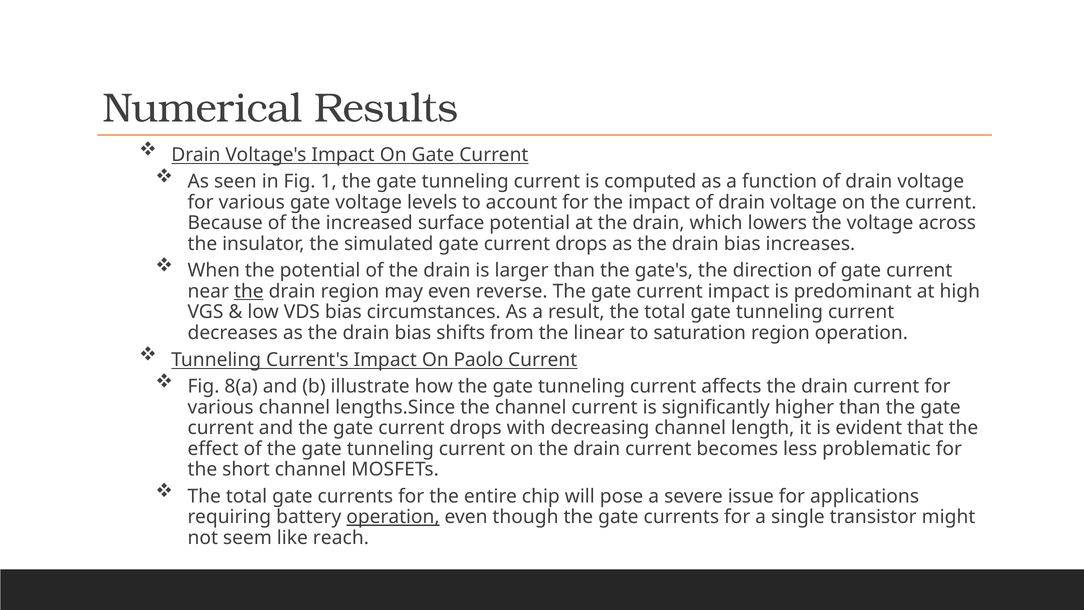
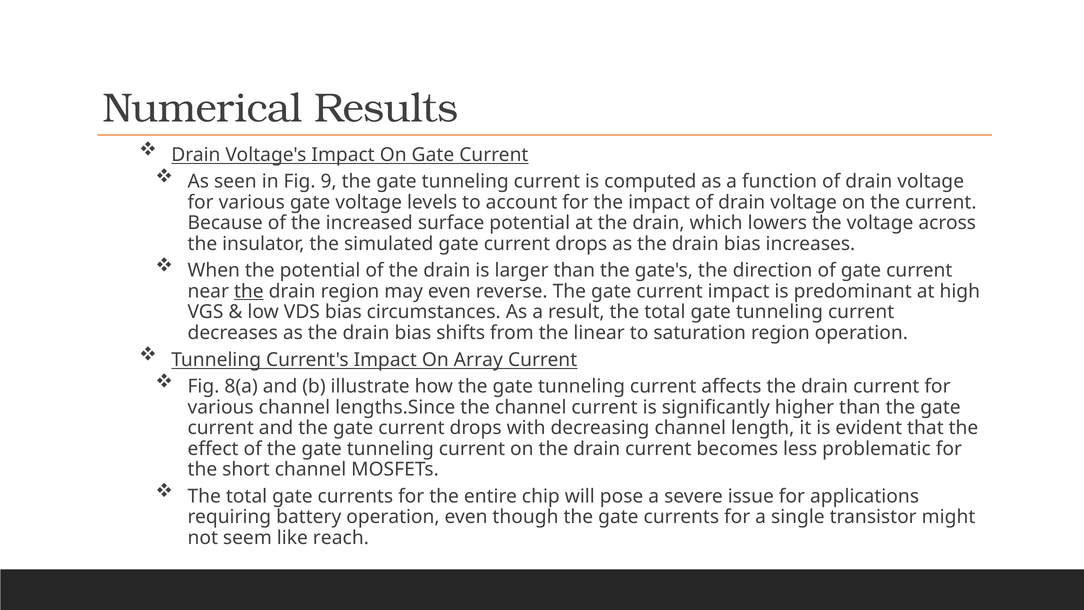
1: 1 -> 9
Paolo: Paolo -> Array
operation at (393, 517) underline: present -> none
